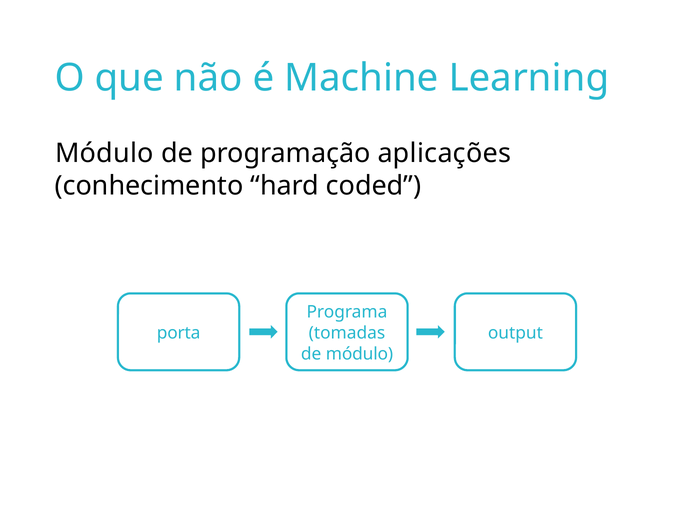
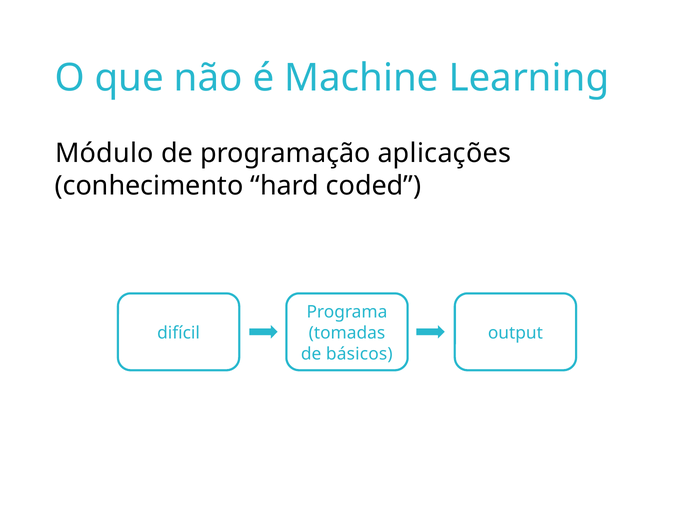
porta: porta -> difícil
de módulo: módulo -> básicos
